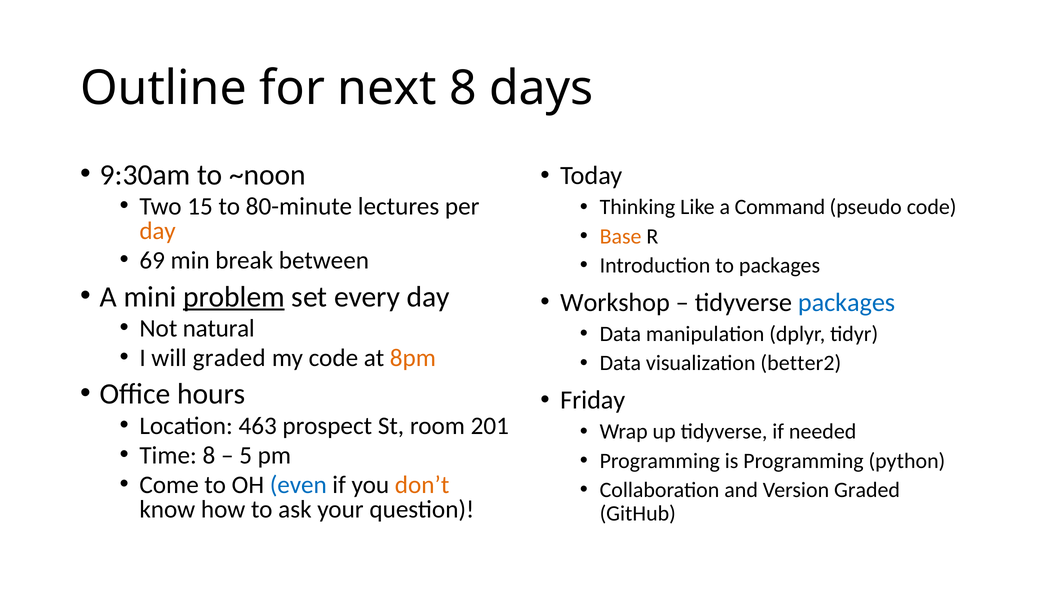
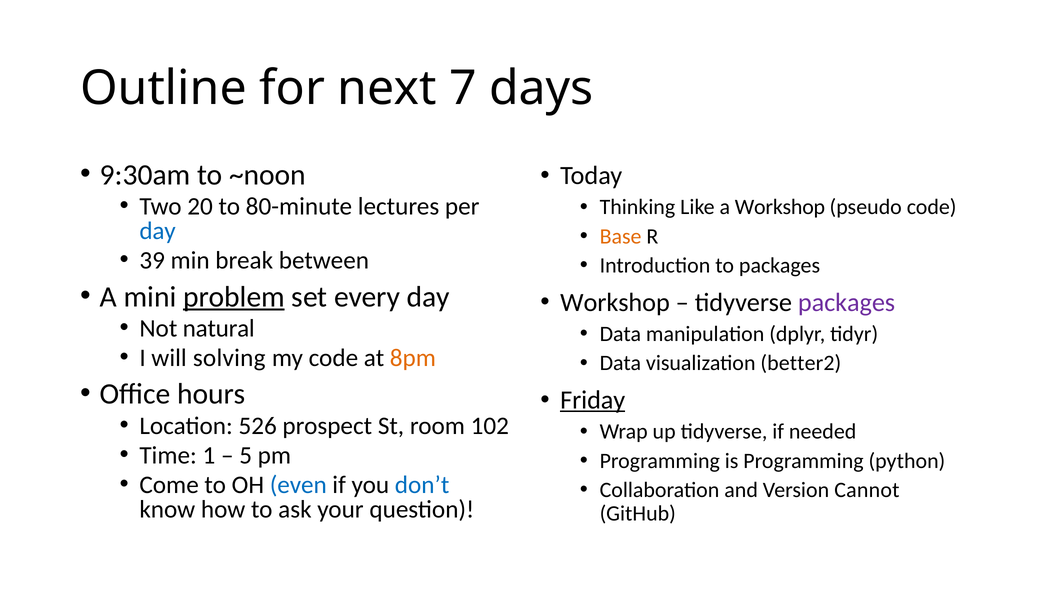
next 8: 8 -> 7
15: 15 -> 20
a Command: Command -> Workshop
day at (158, 231) colour: orange -> blue
69: 69 -> 39
packages at (847, 302) colour: blue -> purple
will graded: graded -> solving
Friday underline: none -> present
463: 463 -> 526
201: 201 -> 102
Time 8: 8 -> 1
don’t colour: orange -> blue
Version Graded: Graded -> Cannot
